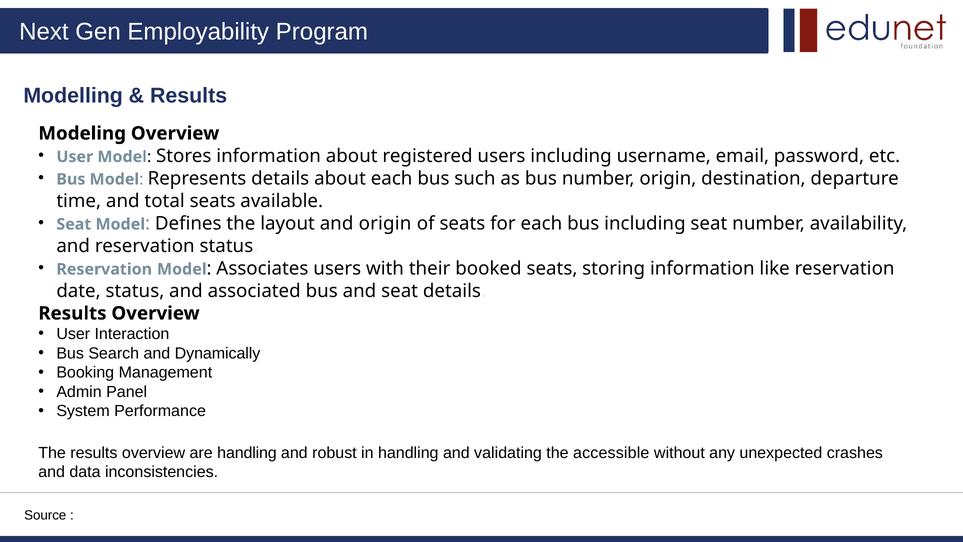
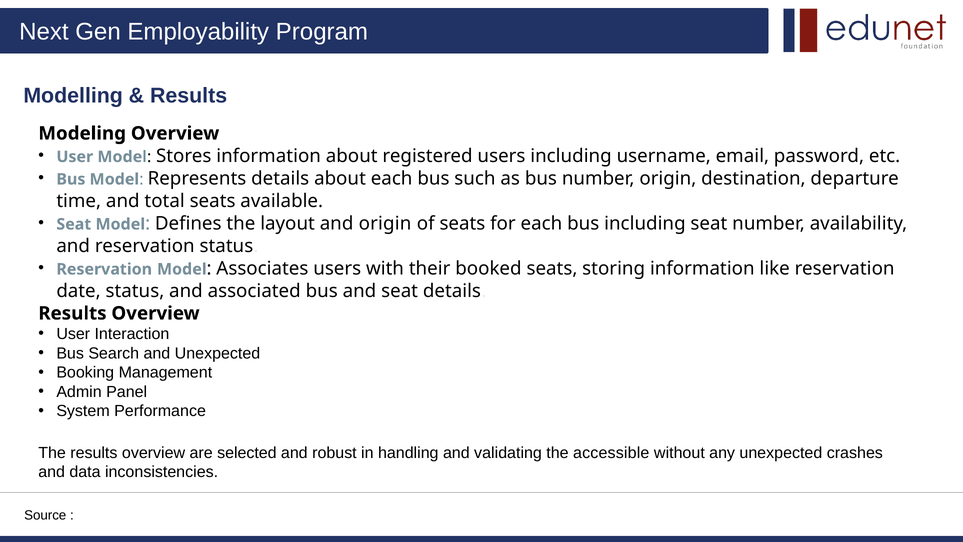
and Dynamically: Dynamically -> Unexpected
are handling: handling -> selected
